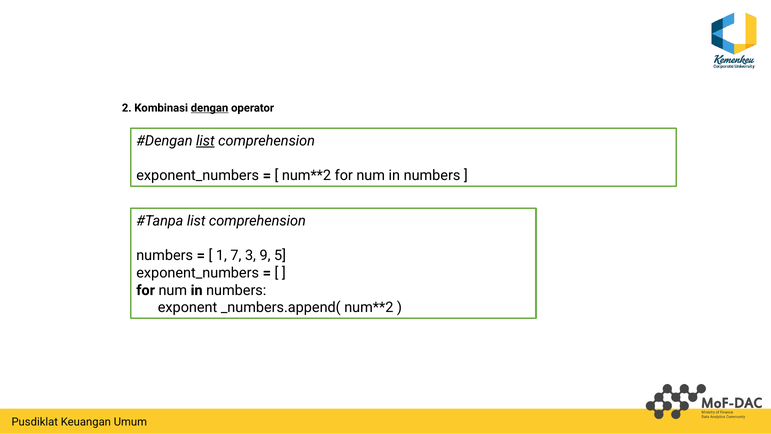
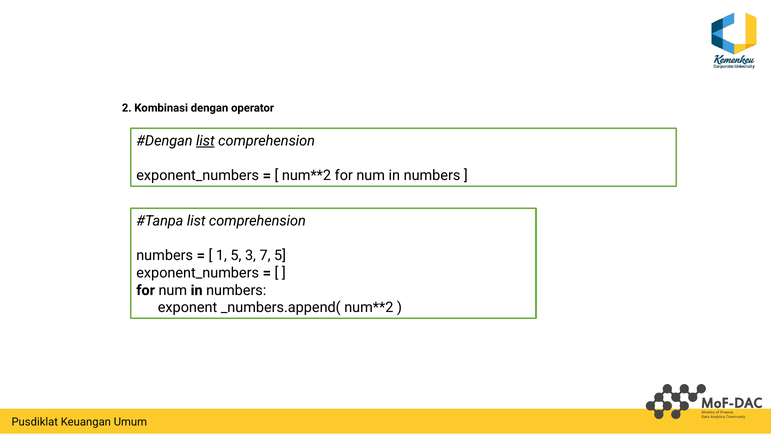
dengan underline: present -> none
1 7: 7 -> 5
9: 9 -> 7
